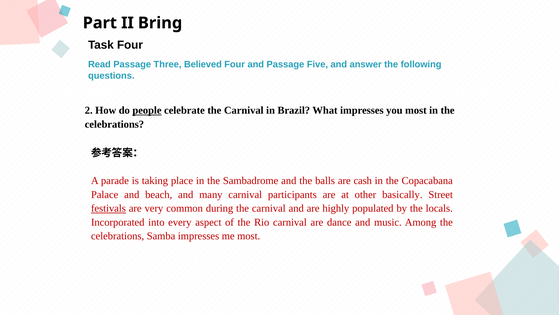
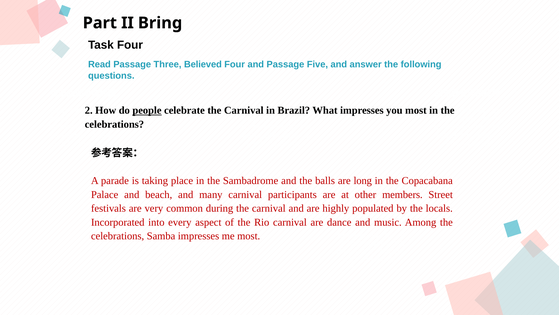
cash: cash -> long
basically: basically -> members
festivals underline: present -> none
